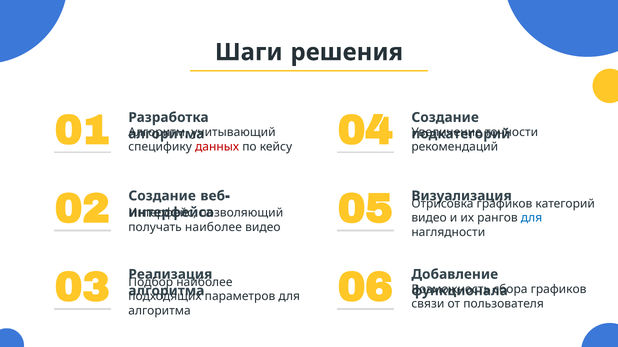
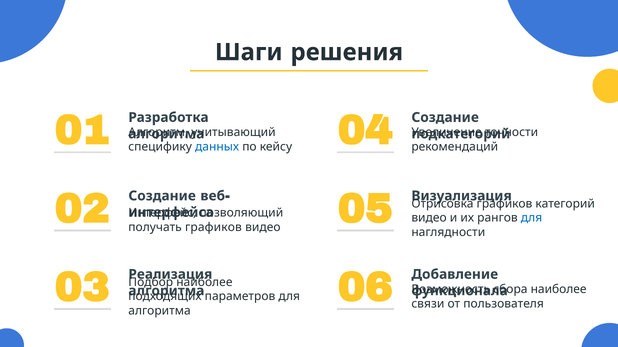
данных colour: red -> blue
получать наиболее: наиболее -> графиков
сбора графиков: графиков -> наиболее
